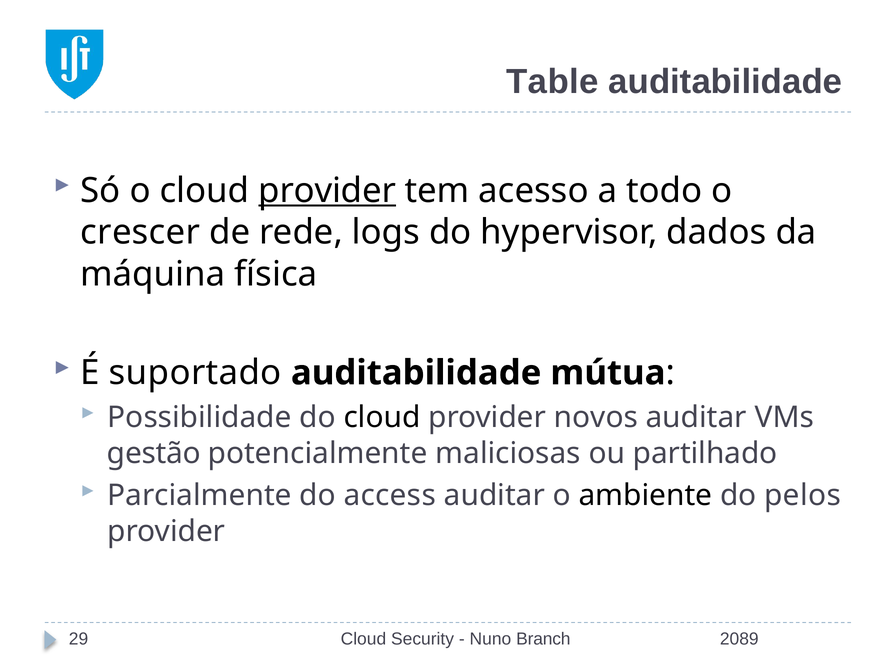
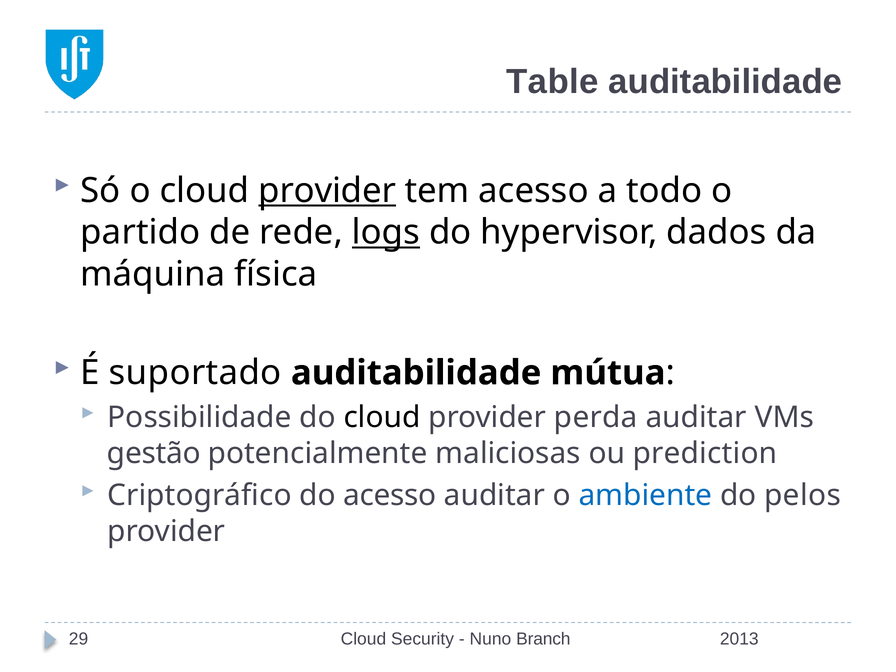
crescer: crescer -> partido
logs underline: none -> present
novos: novos -> perda
partilhado: partilhado -> prediction
Parcialmente: Parcialmente -> Criptográfico
do access: access -> acesso
ambiente colour: black -> blue
2089: 2089 -> 2013
